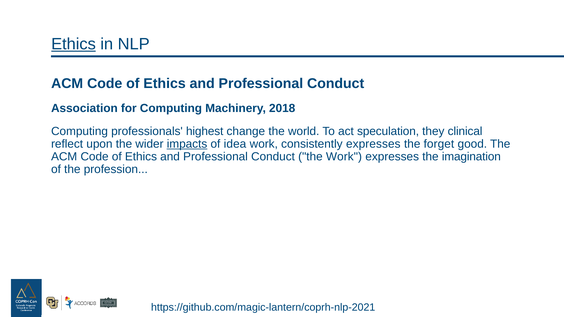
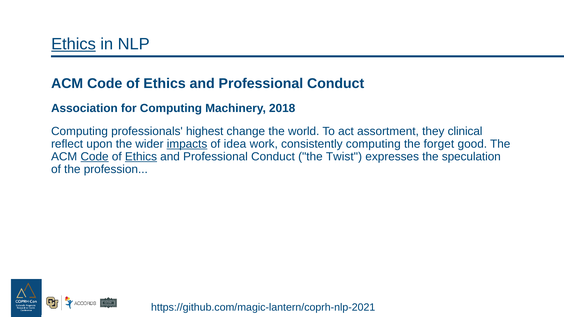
speculation: speculation -> assortment
consistently expresses: expresses -> computing
Code at (95, 157) underline: none -> present
Ethics at (141, 157) underline: none -> present
the Work: Work -> Twist
imagination: imagination -> speculation
